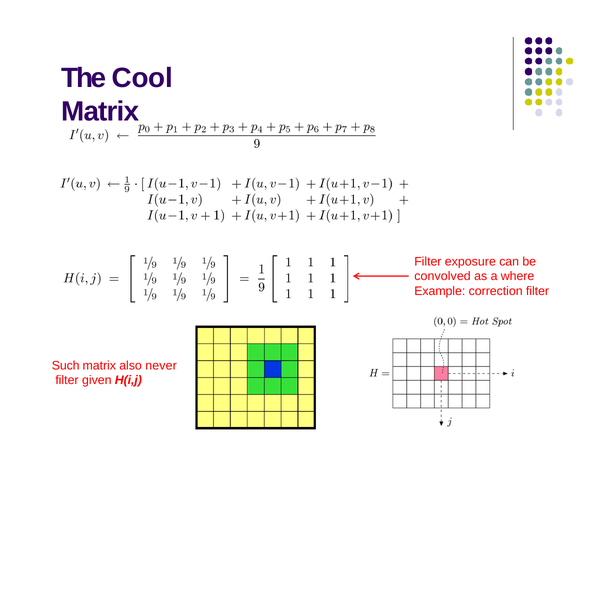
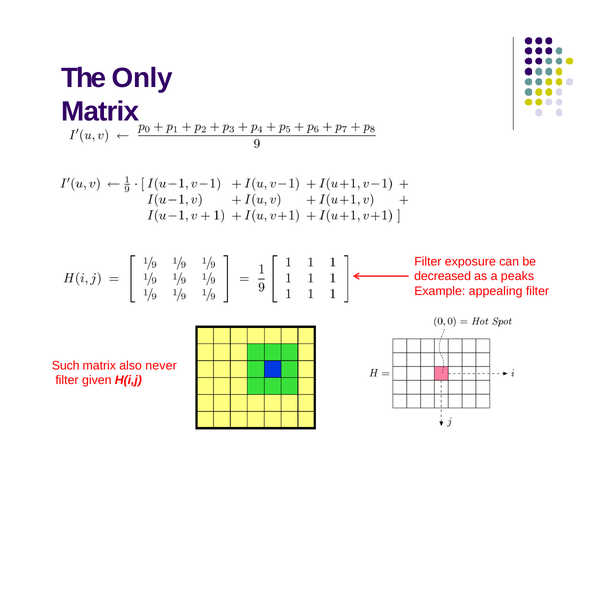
Cool: Cool -> Only
convolved: convolved -> decreased
where: where -> peaks
correction: correction -> appealing
